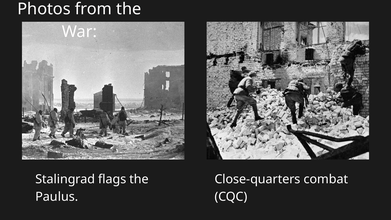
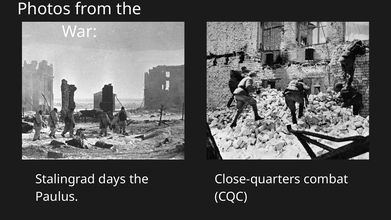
flags: flags -> days
